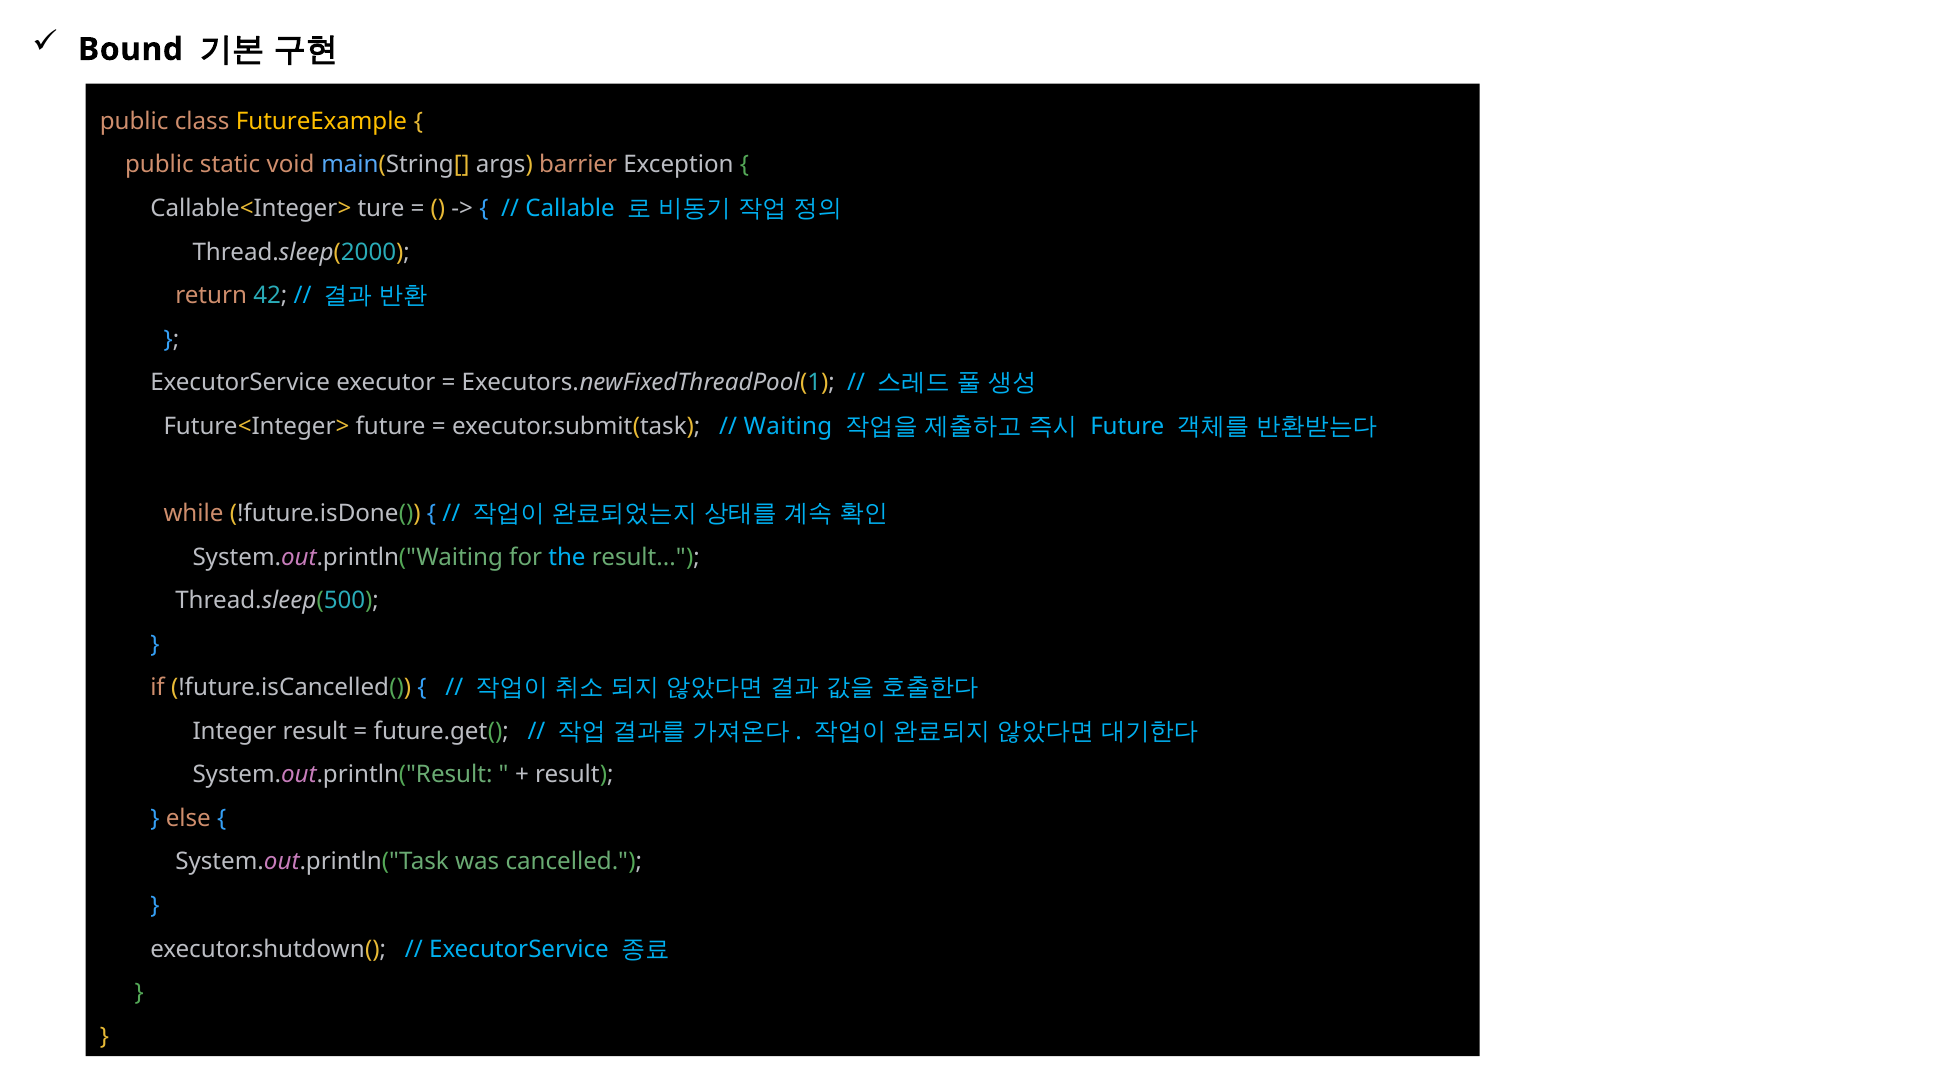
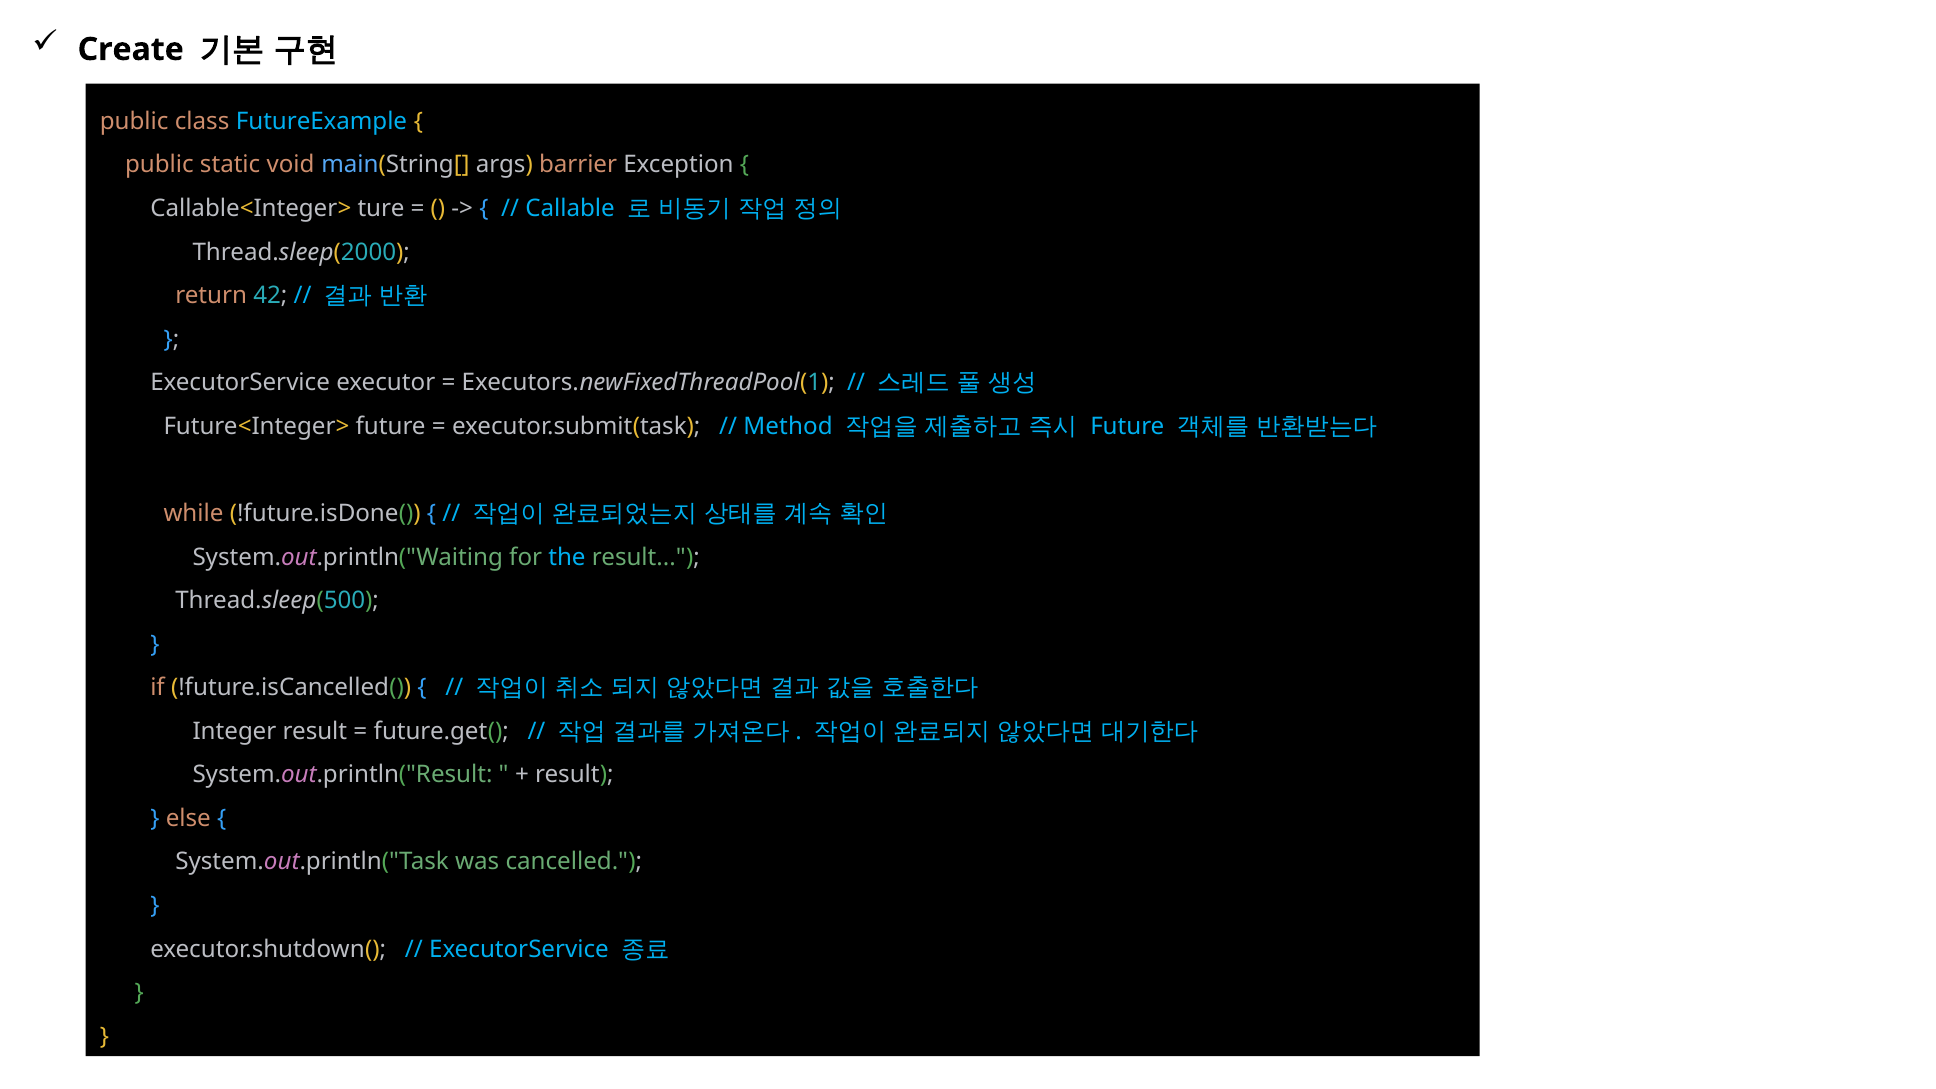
Bound: Bound -> Create
FutureExample colour: yellow -> light blue
Waiting: Waiting -> Method
